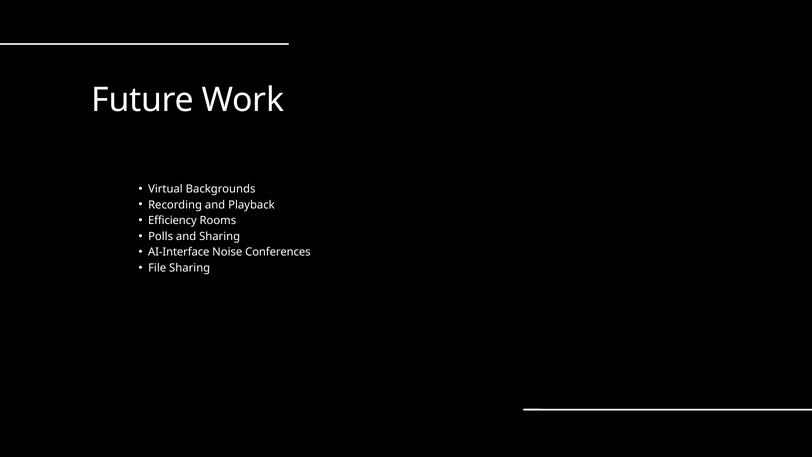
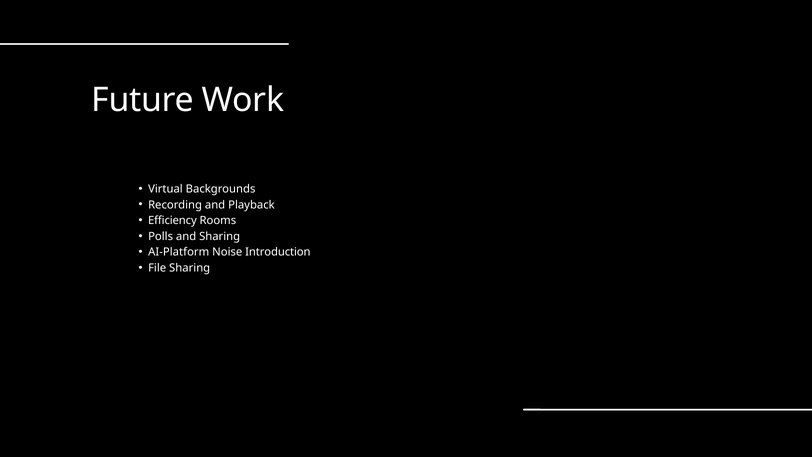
AI-Interface: AI-Interface -> AI-Platform
Conferences: Conferences -> Introduction
